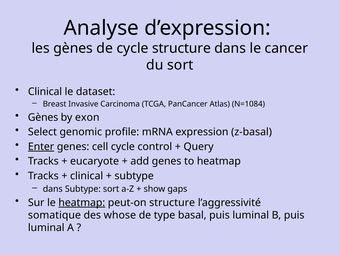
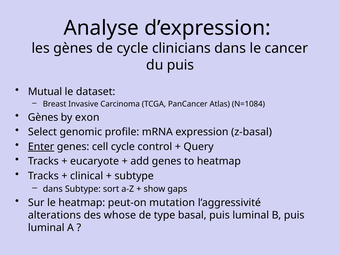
cycle structure: structure -> clinicians
du sort: sort -> puis
Clinical at (45, 92): Clinical -> Mutual
heatmap at (82, 203) underline: present -> none
peut-on structure: structure -> mutation
somatique: somatique -> alterations
